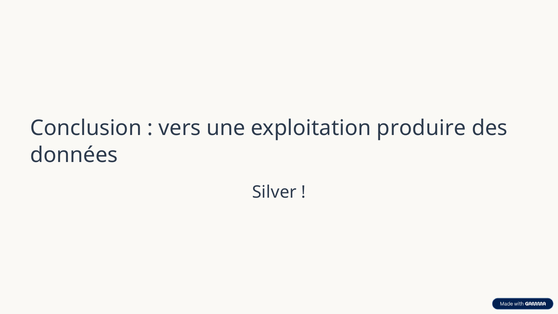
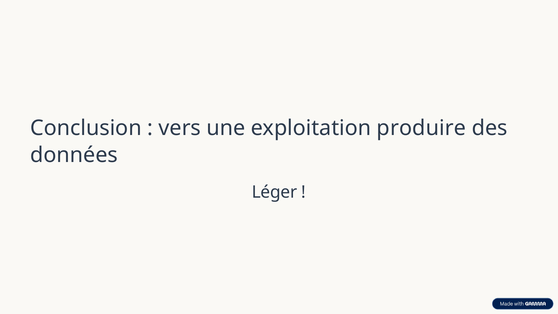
Silver: Silver -> Léger
